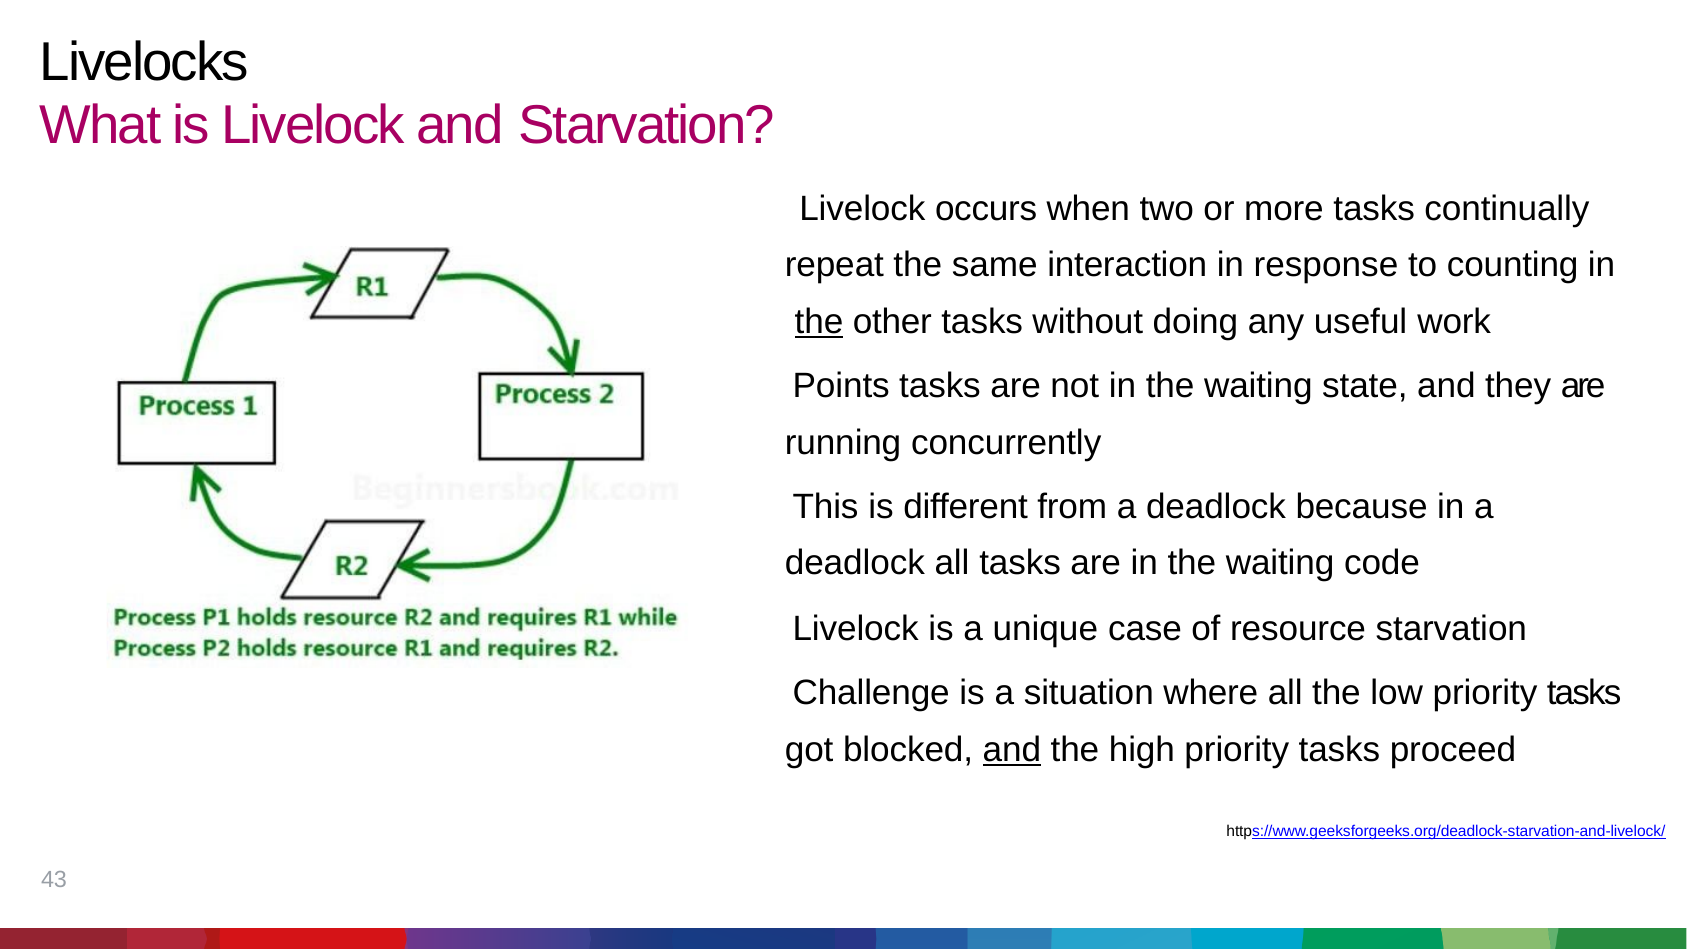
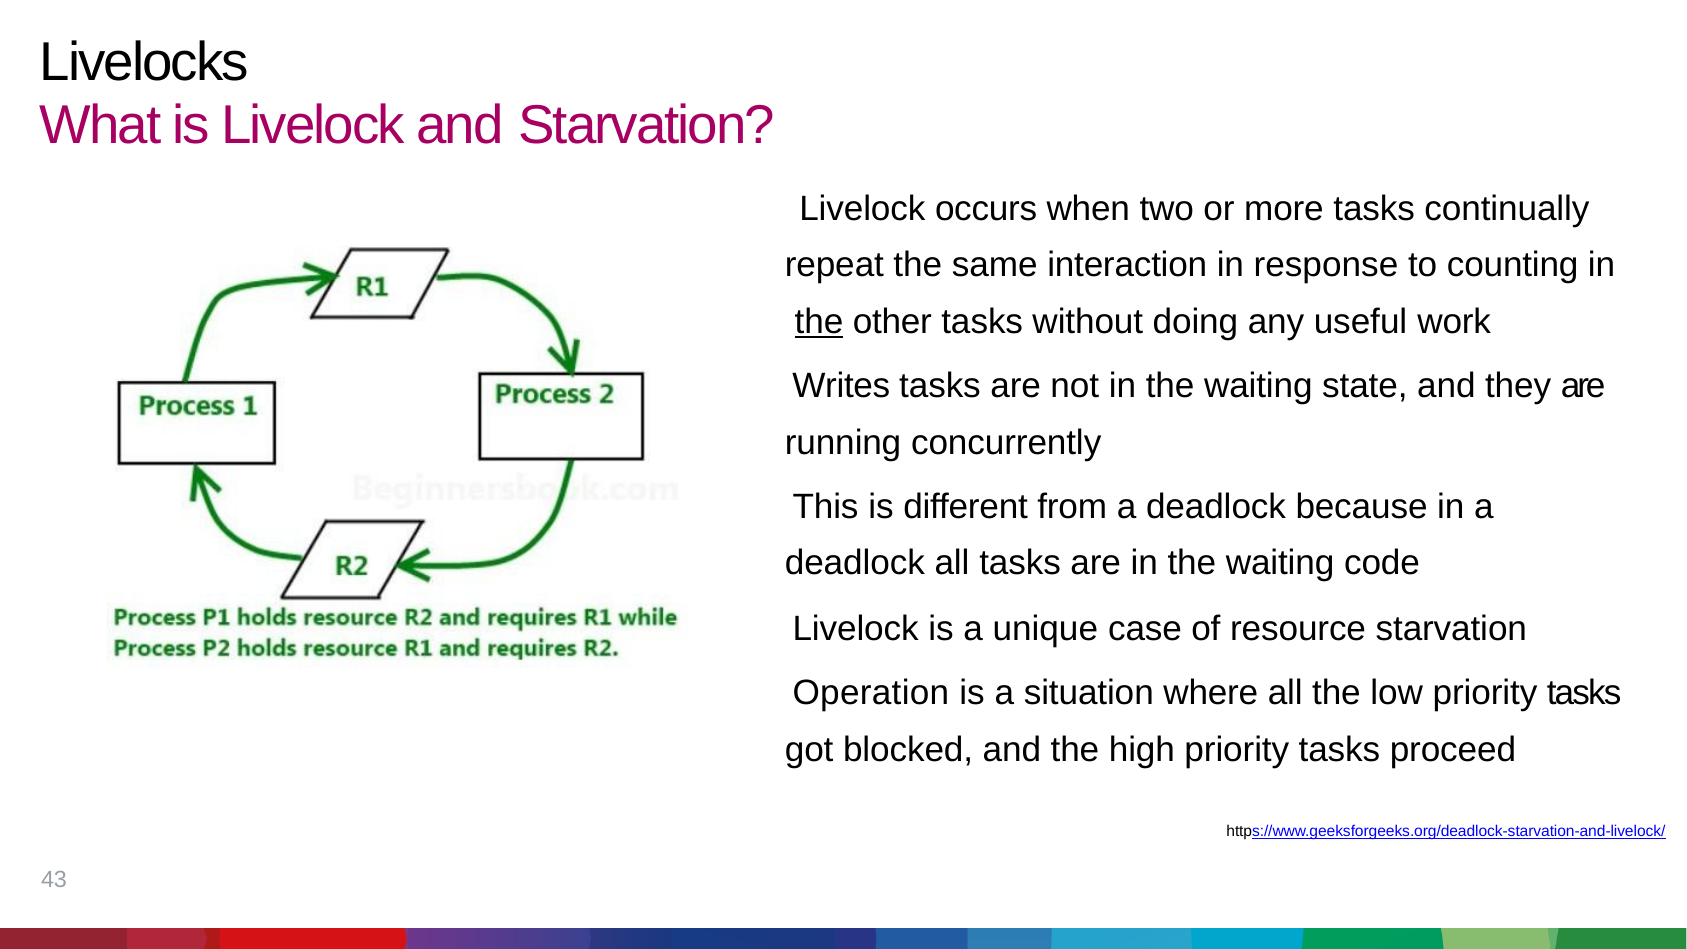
Points: Points -> Writes
Challenge: Challenge -> Operation
and at (1012, 750) underline: present -> none
